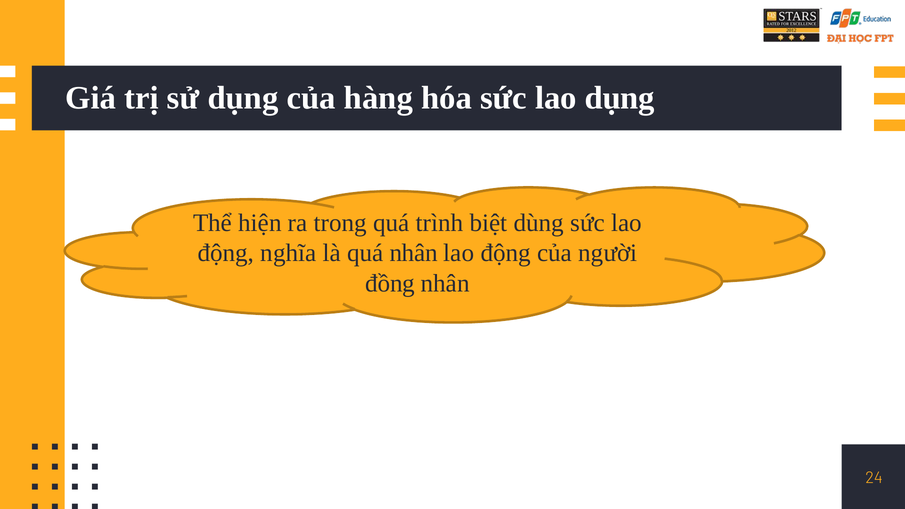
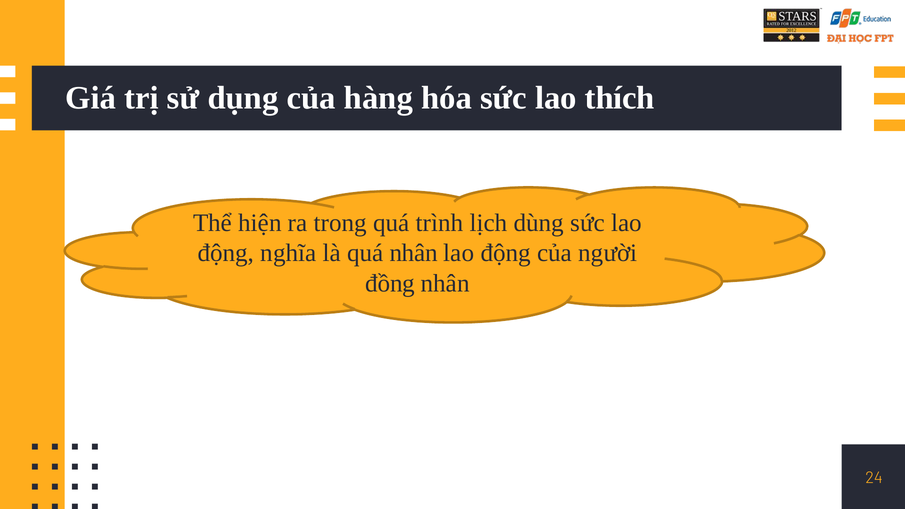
lao dụng: dụng -> thích
biệt: biệt -> lịch
